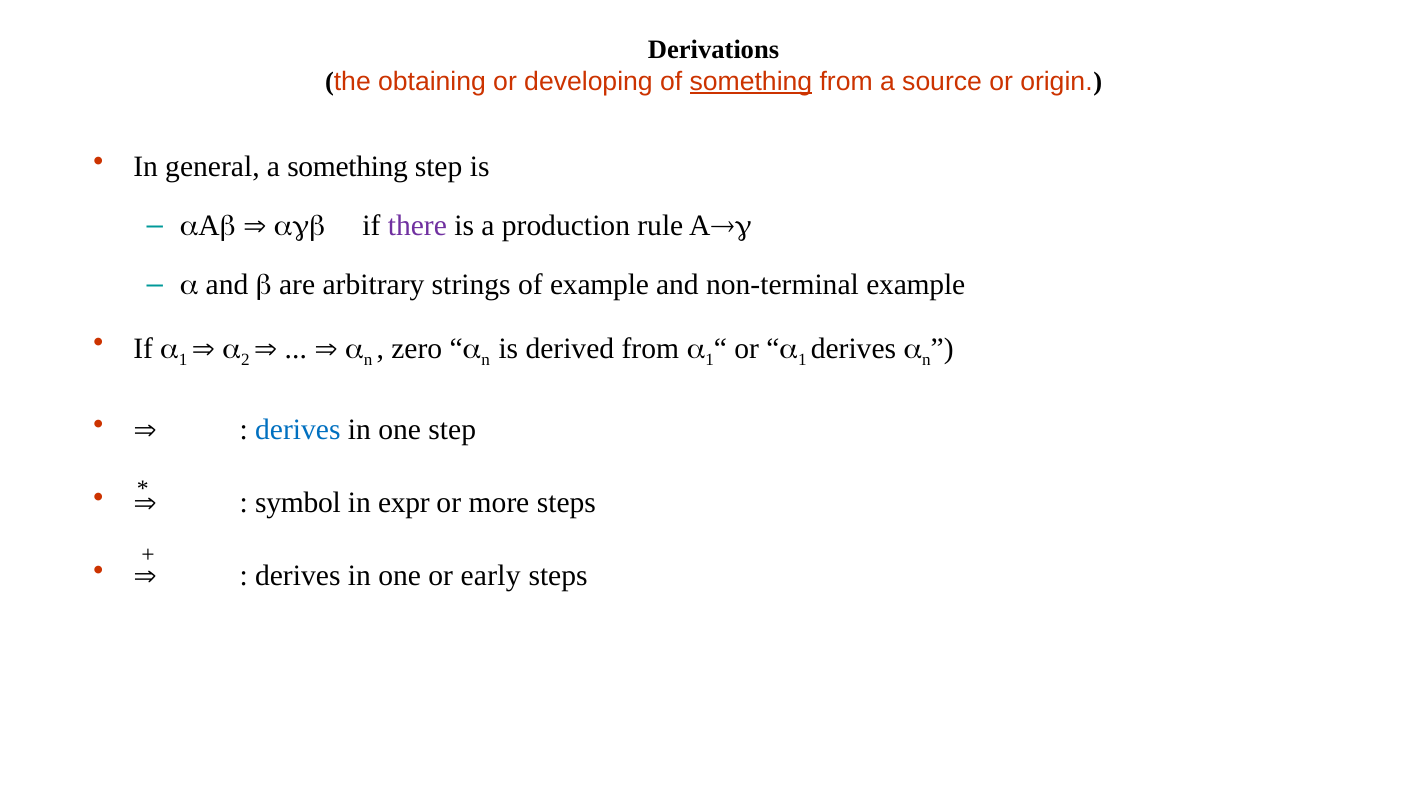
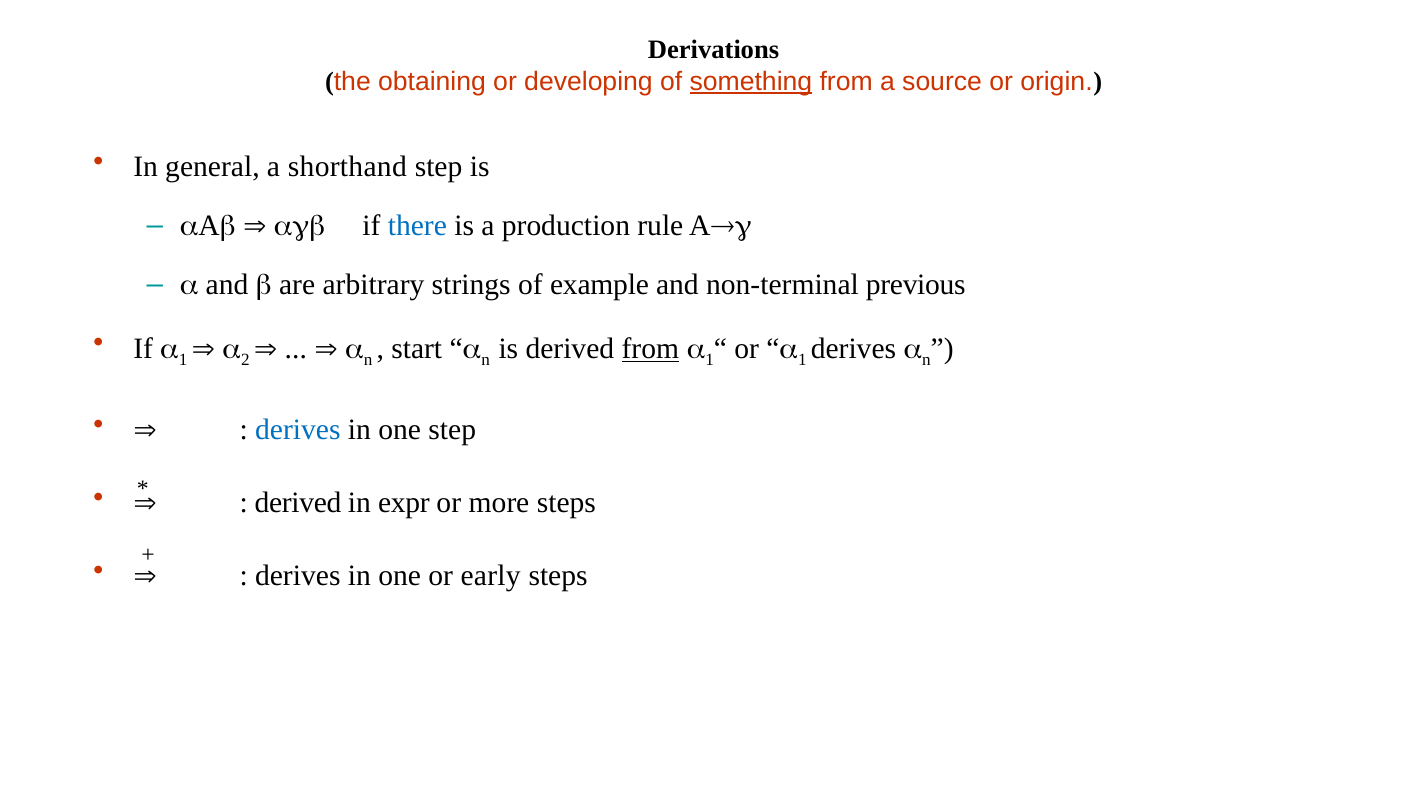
a something: something -> shorthand
there colour: purple -> blue
non-terminal example: example -> previous
zero: zero -> start
from at (650, 349) underline: none -> present
symbol at (298, 502): symbol -> derived
